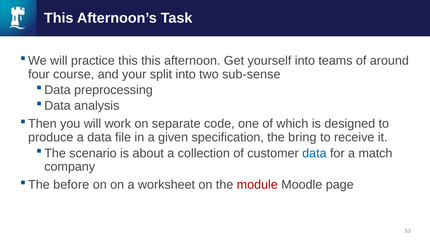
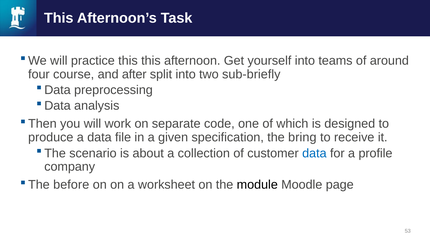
your: your -> after
sub-sense: sub-sense -> sub-briefly
match: match -> profile
module colour: red -> black
